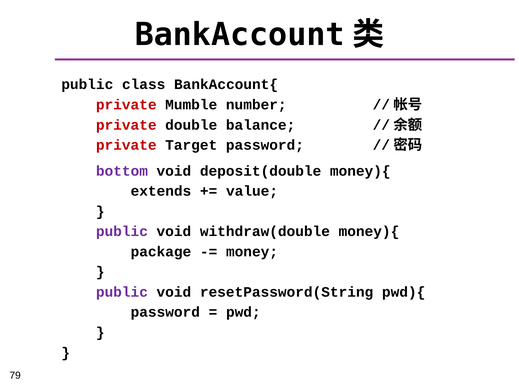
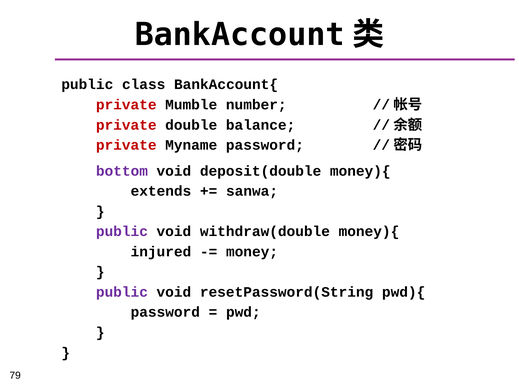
Target: Target -> Myname
value: value -> sanwa
package: package -> injured
